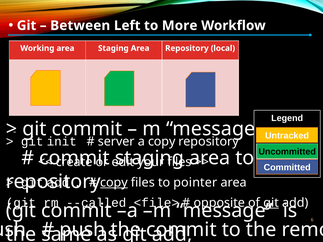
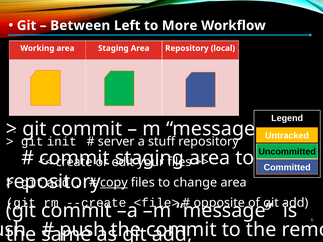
a copy: copy -> stuff
pointer: pointer -> change
--called: --called -> --create
git at (271, 203) underline: present -> none
